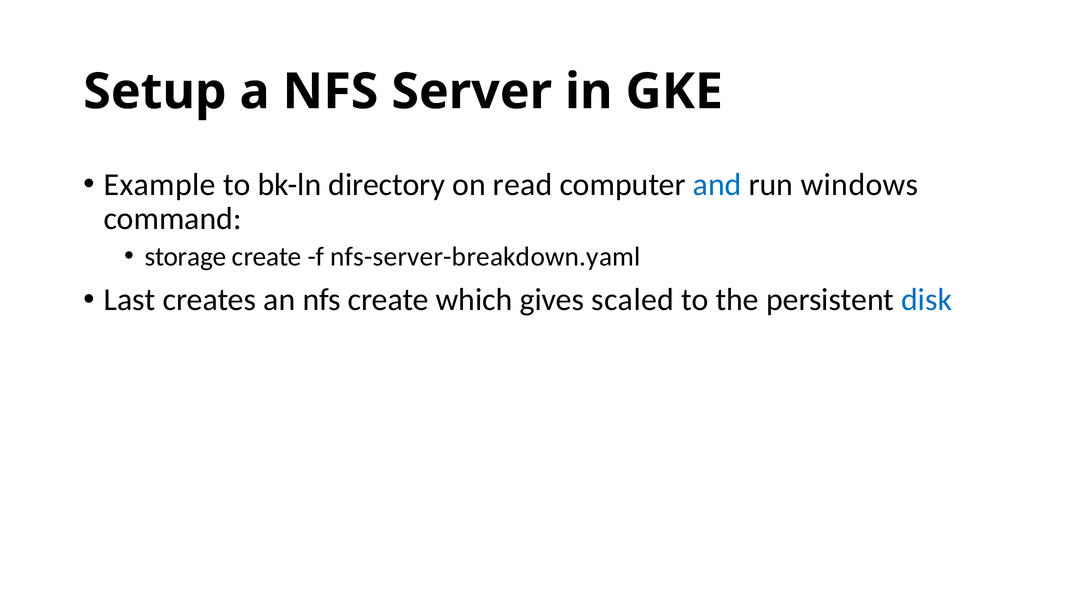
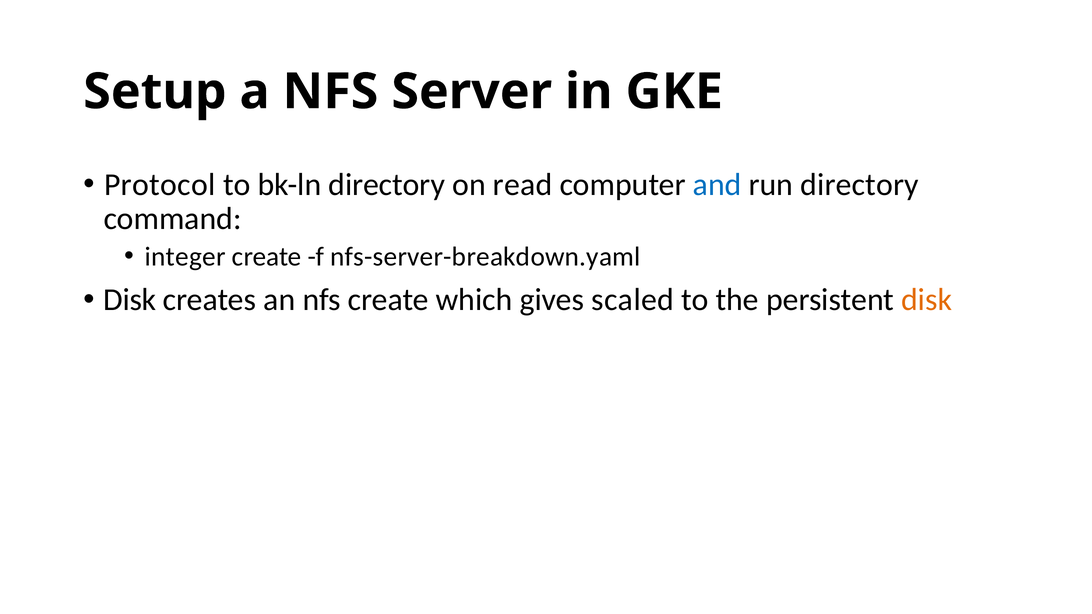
Example: Example -> Protocol
run windows: windows -> directory
storage: storage -> integer
Last at (130, 300): Last -> Disk
disk at (927, 300) colour: blue -> orange
